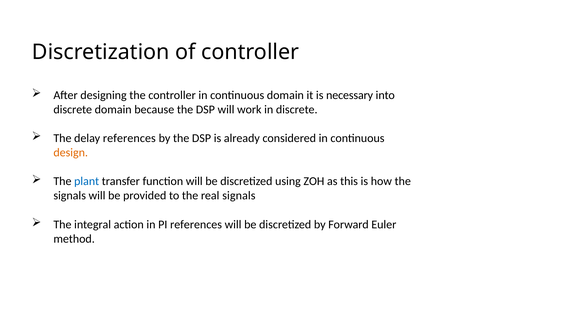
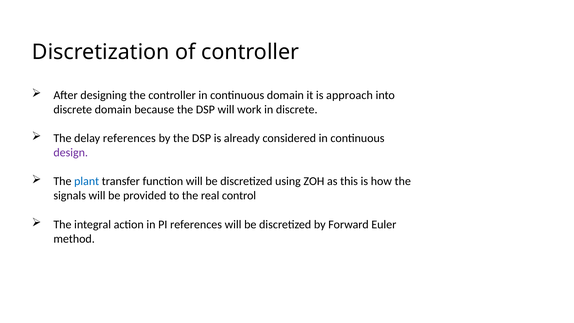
necessary: necessary -> approach
design colour: orange -> purple
real signals: signals -> control
